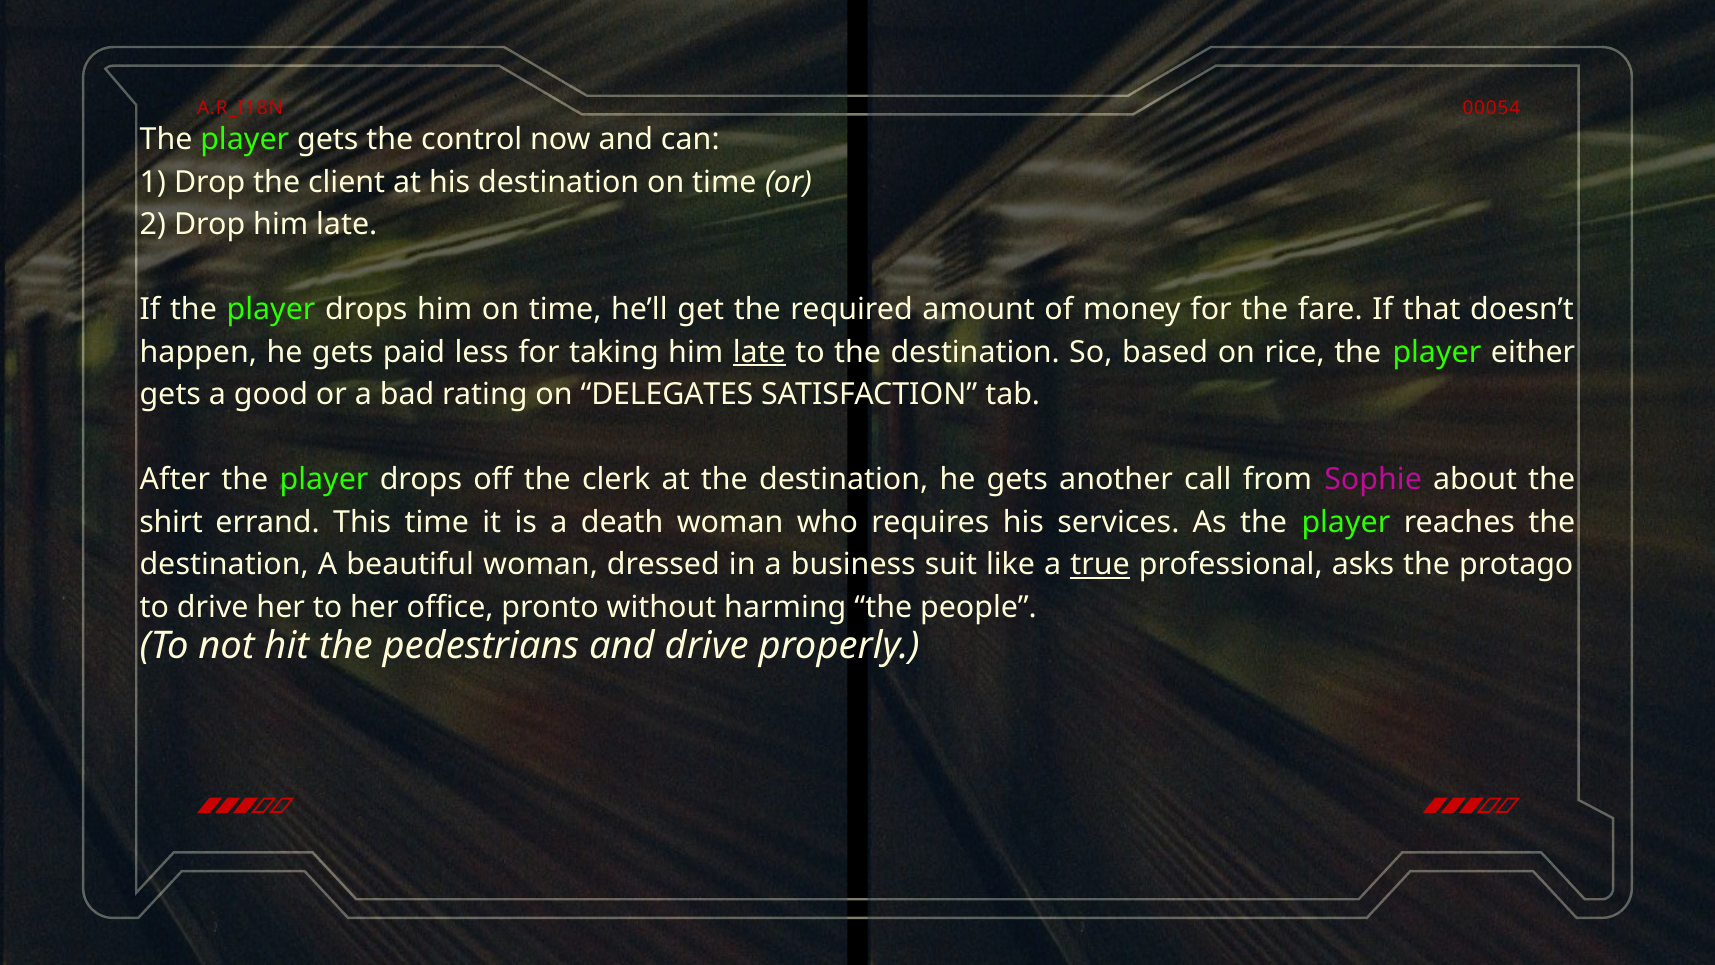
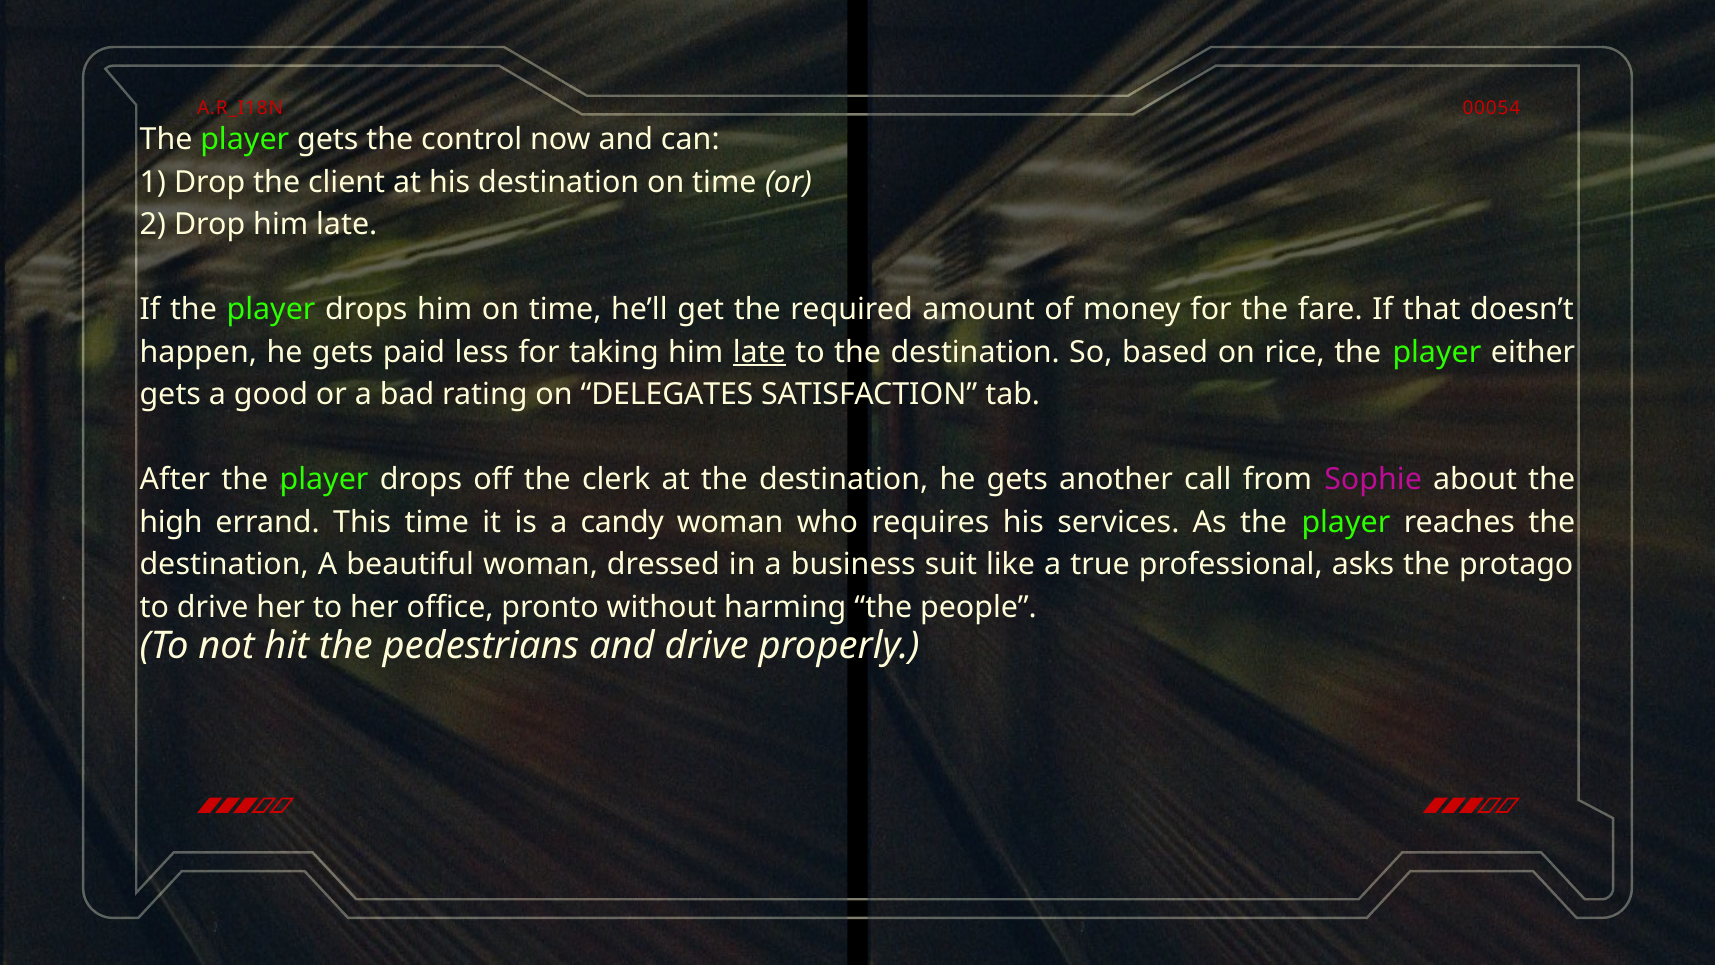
shirt: shirt -> high
death: death -> candy
true underline: present -> none
